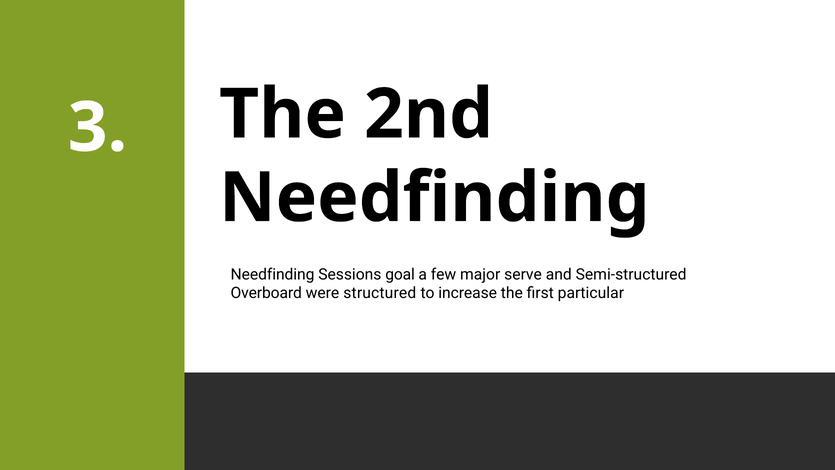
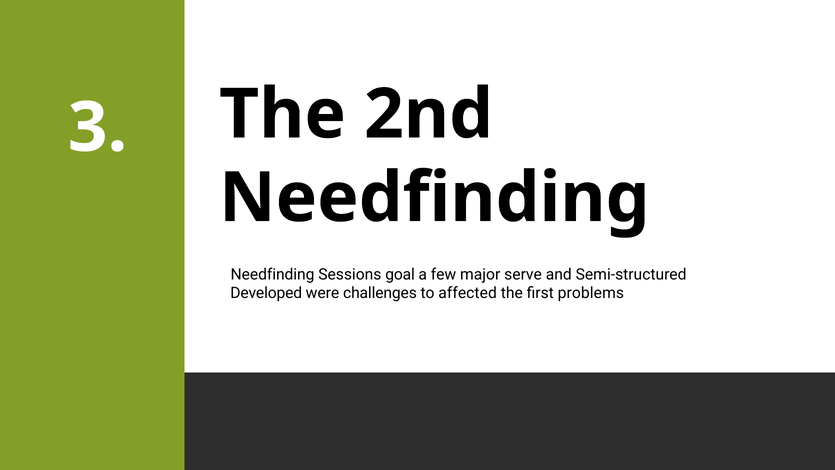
Overboard: Overboard -> Developed
structured: structured -> challenges
increase: increase -> affected
particular: particular -> problems
